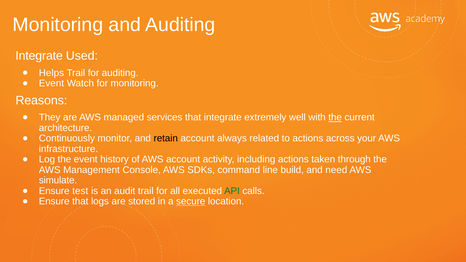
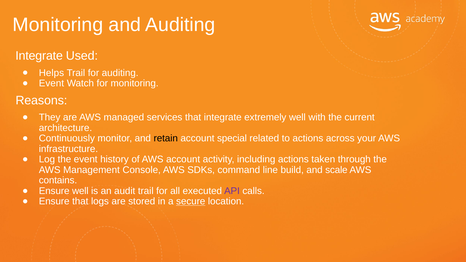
the at (335, 118) underline: present -> none
always: always -> special
need: need -> scale
simulate: simulate -> contains
Ensure test: test -> well
API colour: green -> purple
